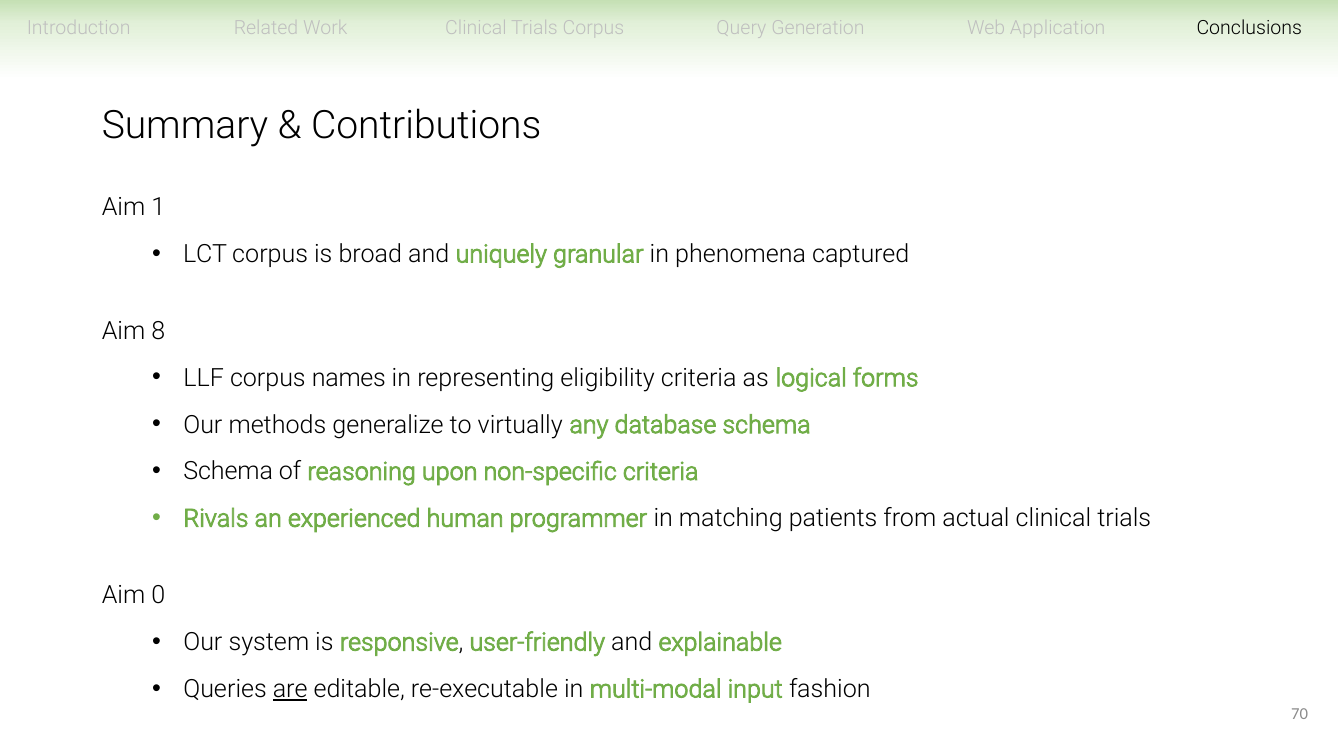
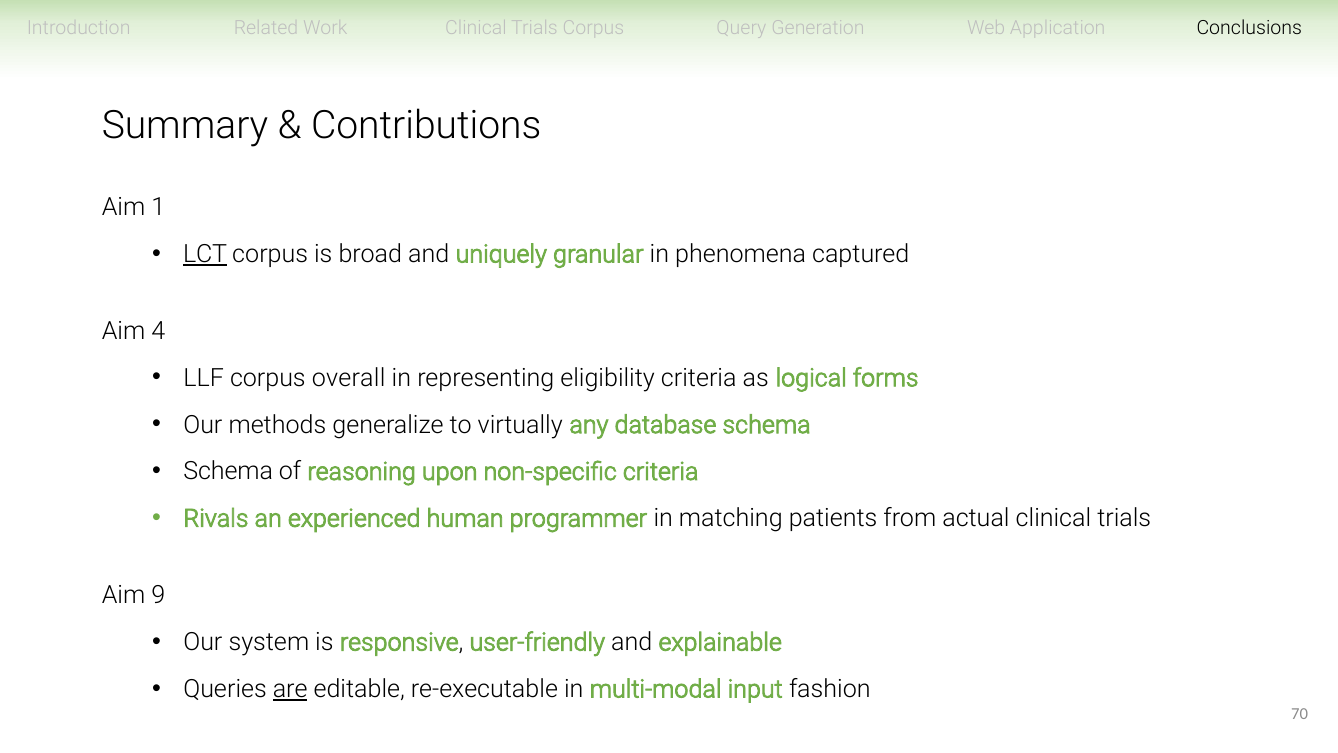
LCT underline: none -> present
8: 8 -> 4
names: names -> overall
0: 0 -> 9
